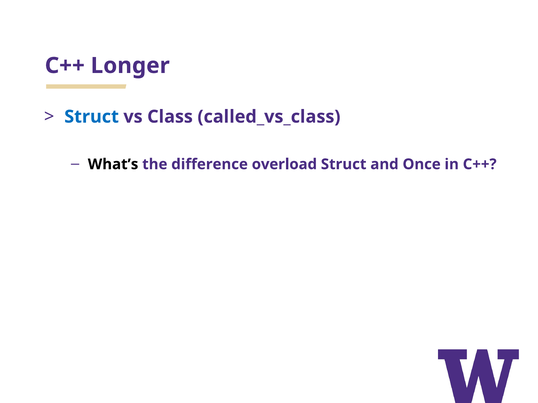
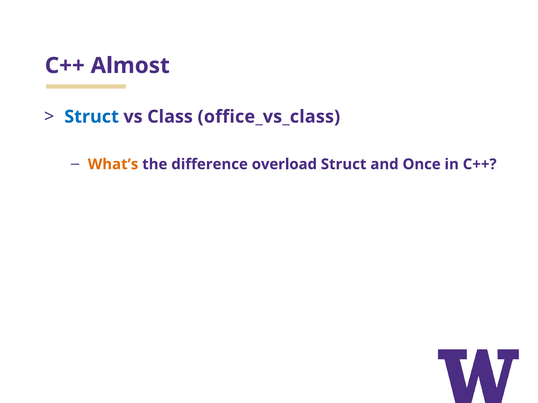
Longer: Longer -> Almost
called_vs_class: called_vs_class -> office_vs_class
What’s colour: black -> orange
